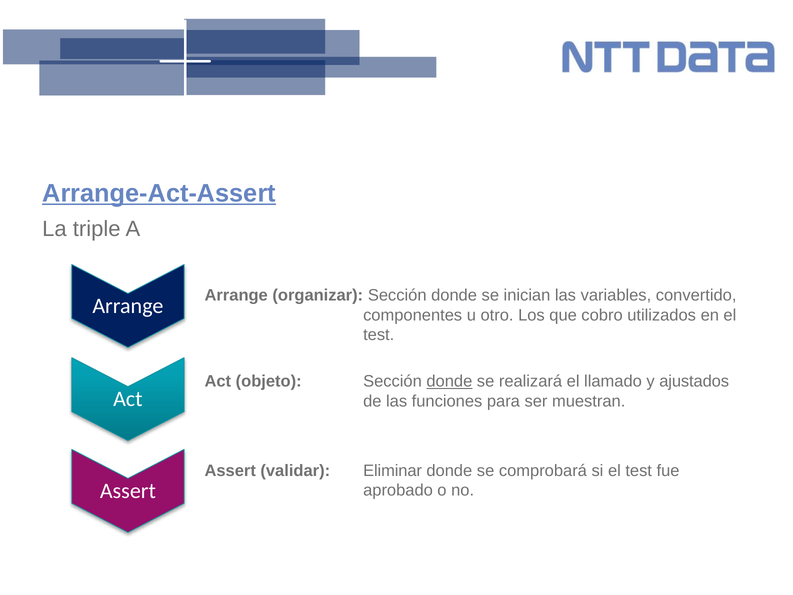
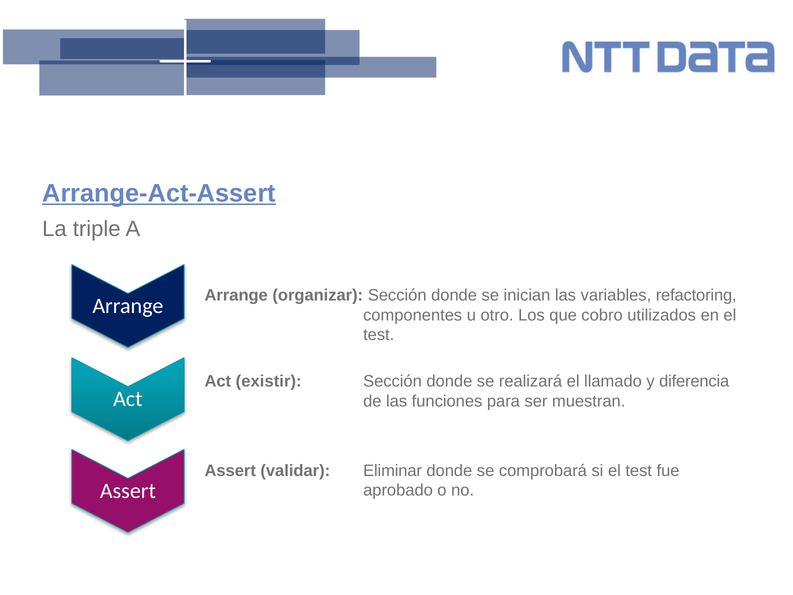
convertido: convertido -> refactoring
objeto: objeto -> existir
donde at (449, 381) underline: present -> none
ajustados: ajustados -> diferencia
